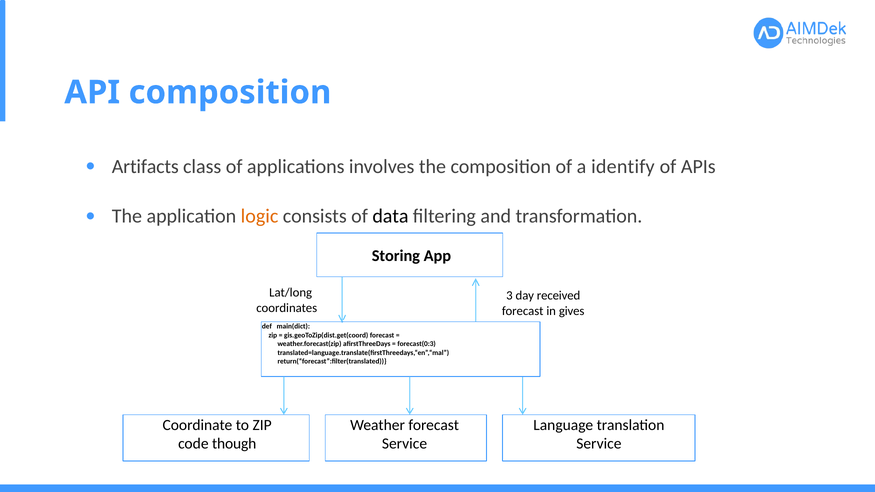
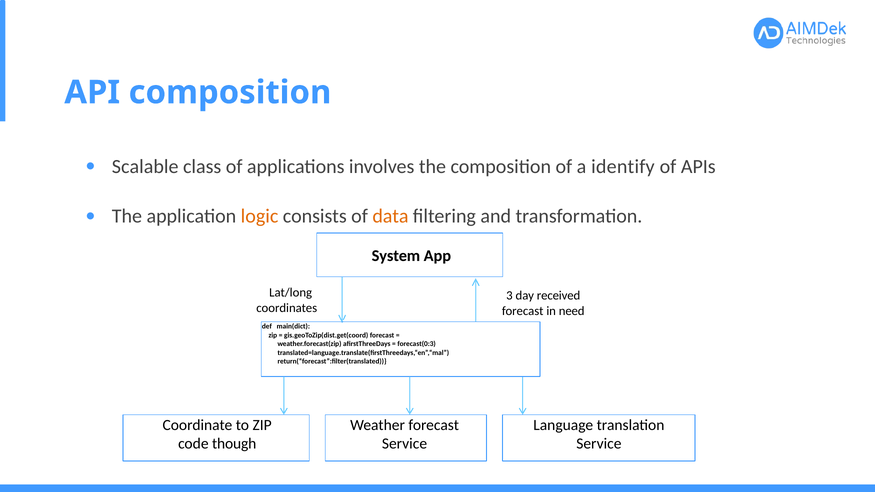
Artifacts: Artifacts -> Scalable
data colour: black -> orange
Storing: Storing -> System
gives: gives -> need
